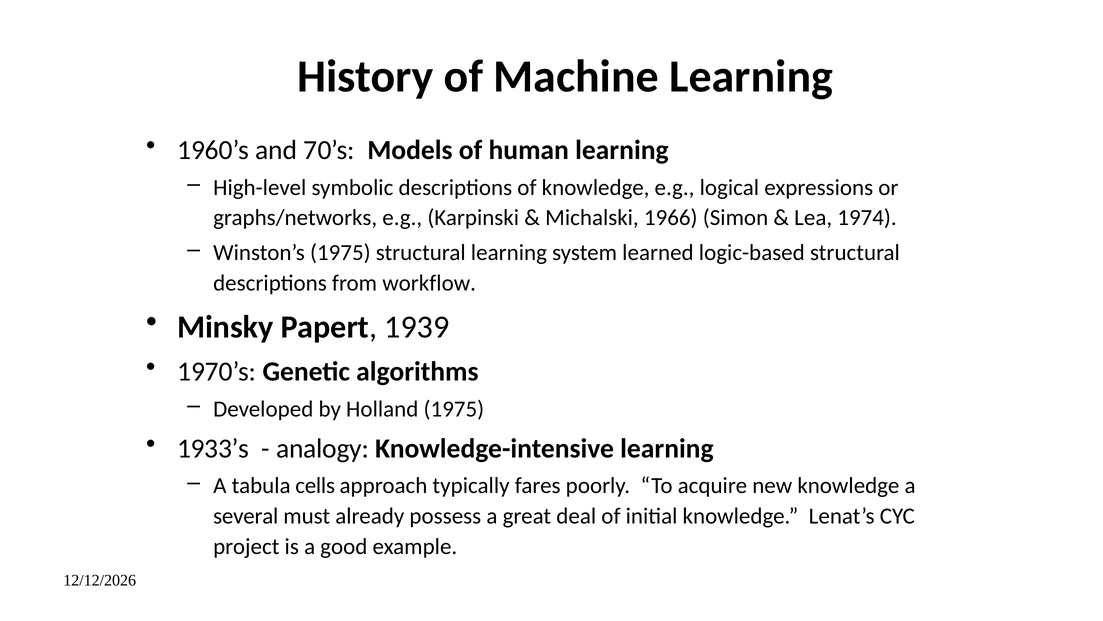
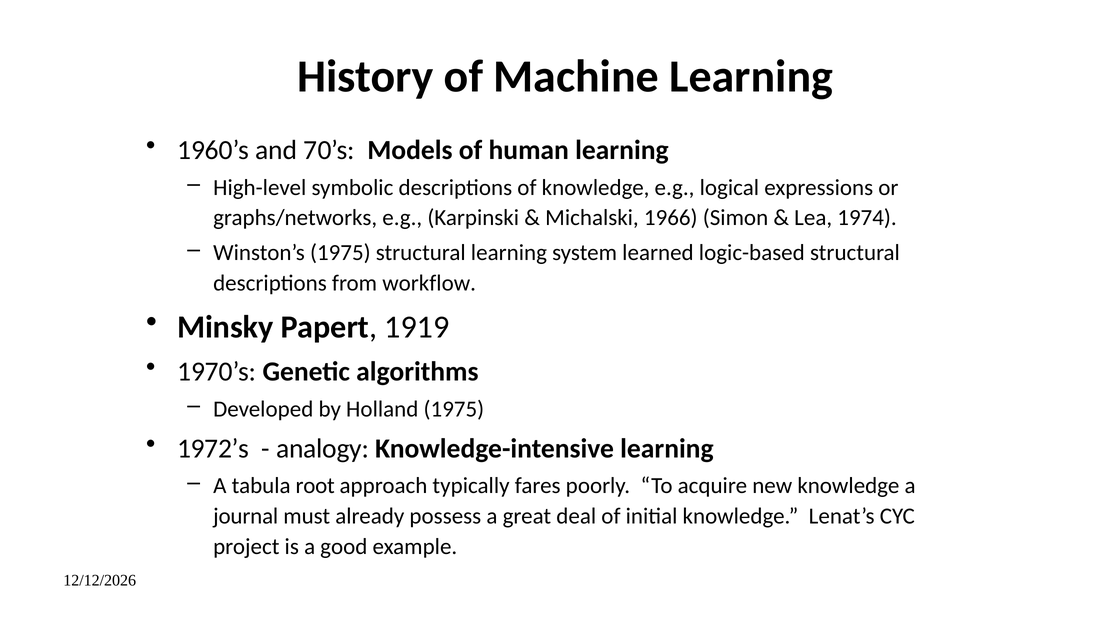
1939: 1939 -> 1919
1933’s: 1933’s -> 1972’s
cells: cells -> root
several: several -> journal
